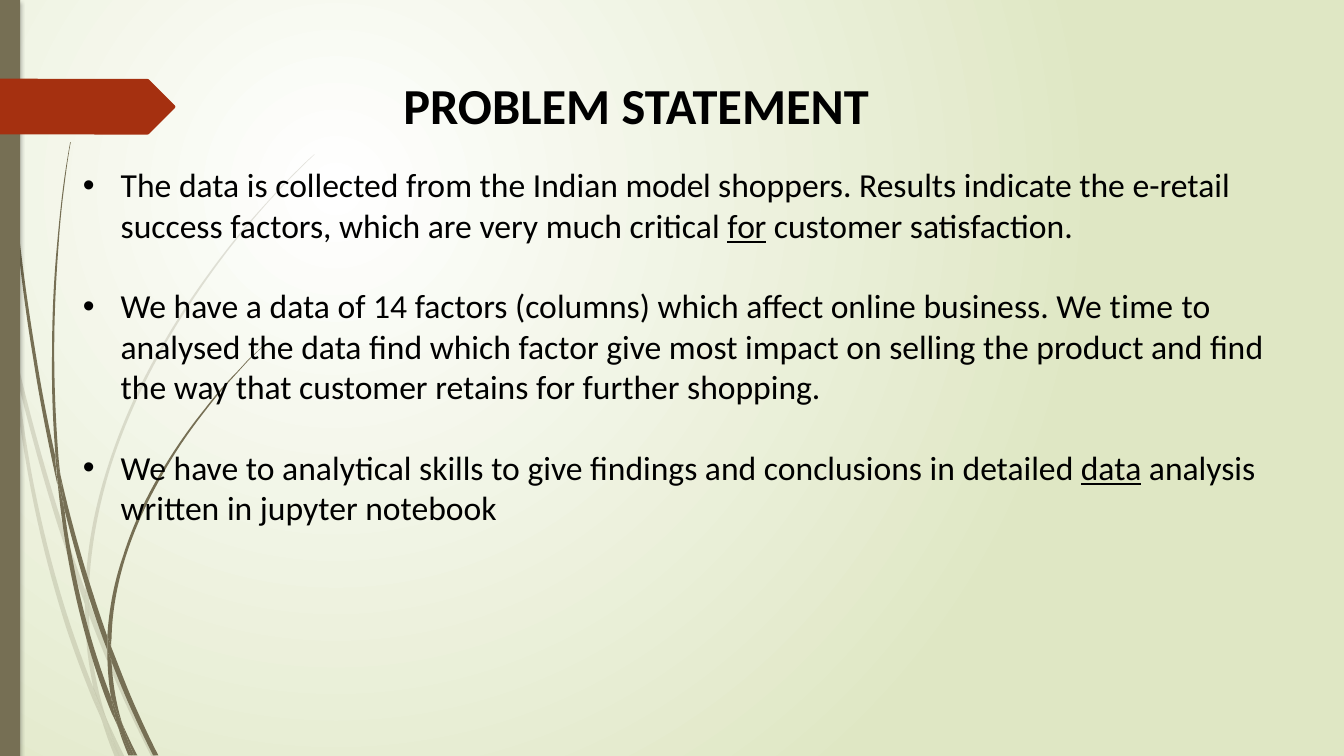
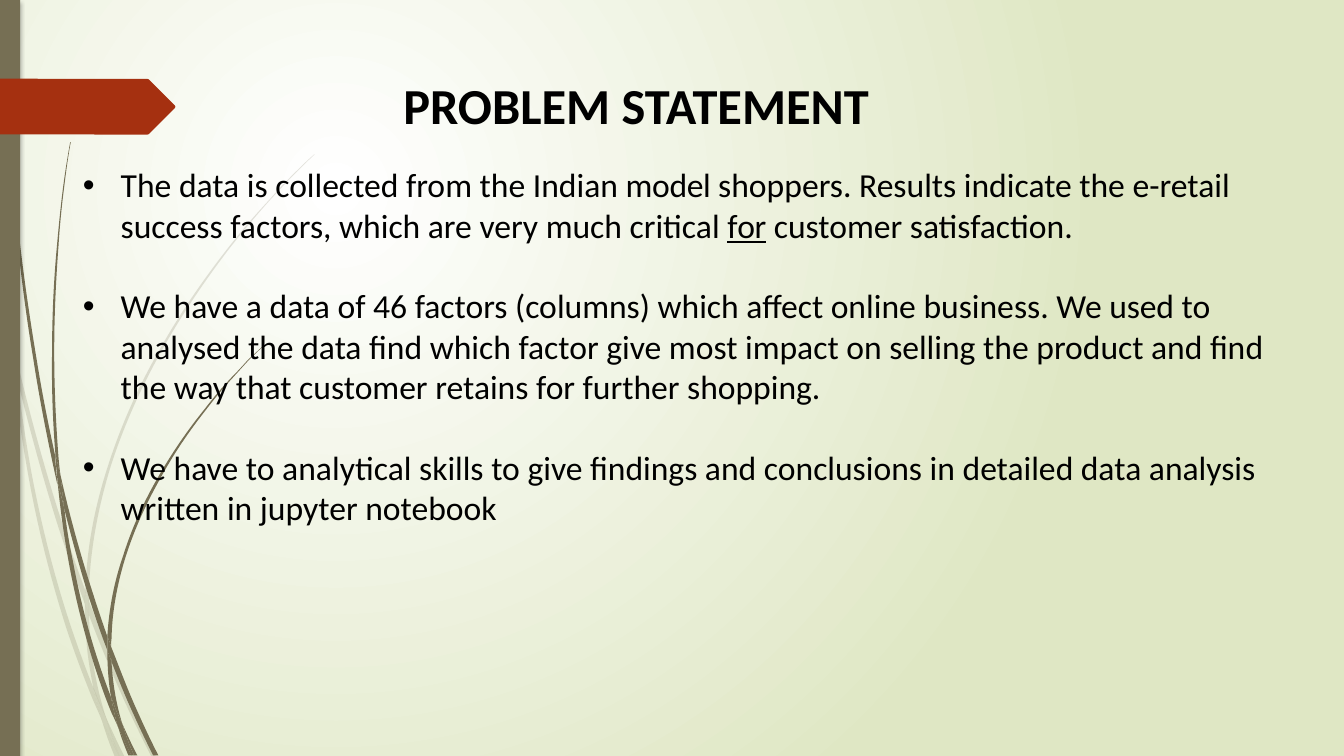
14: 14 -> 46
time: time -> used
data at (1111, 469) underline: present -> none
